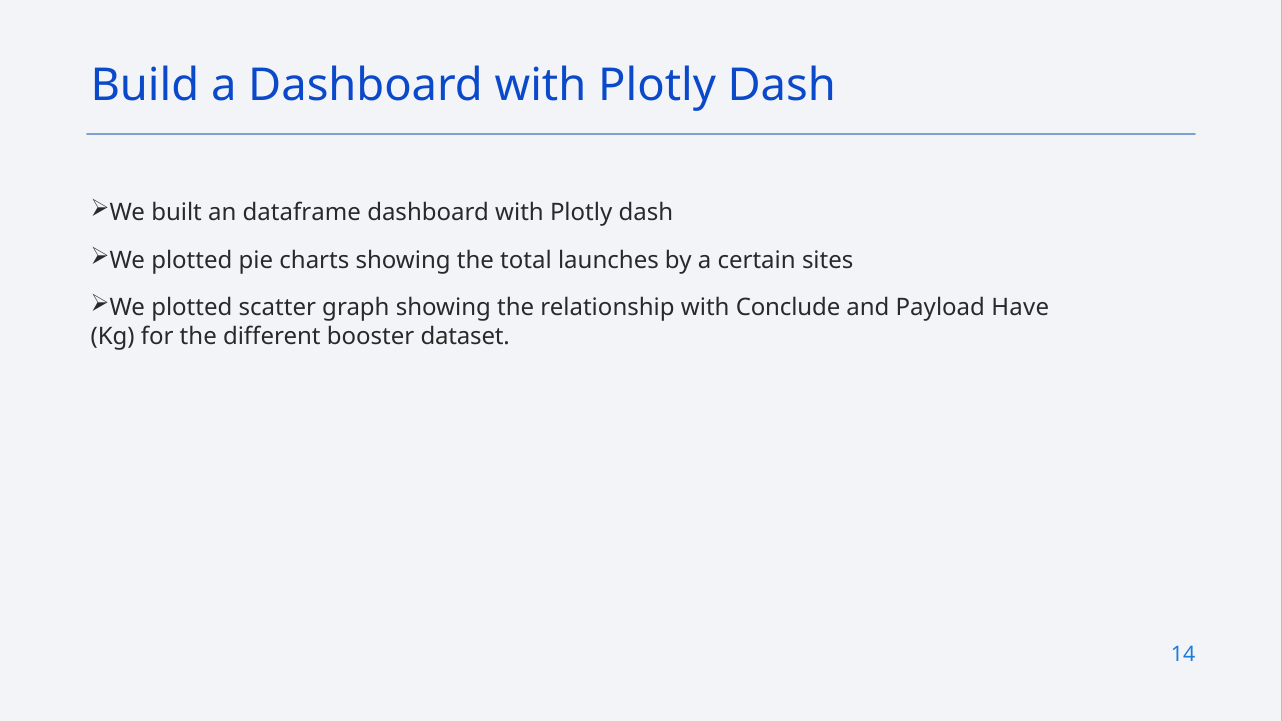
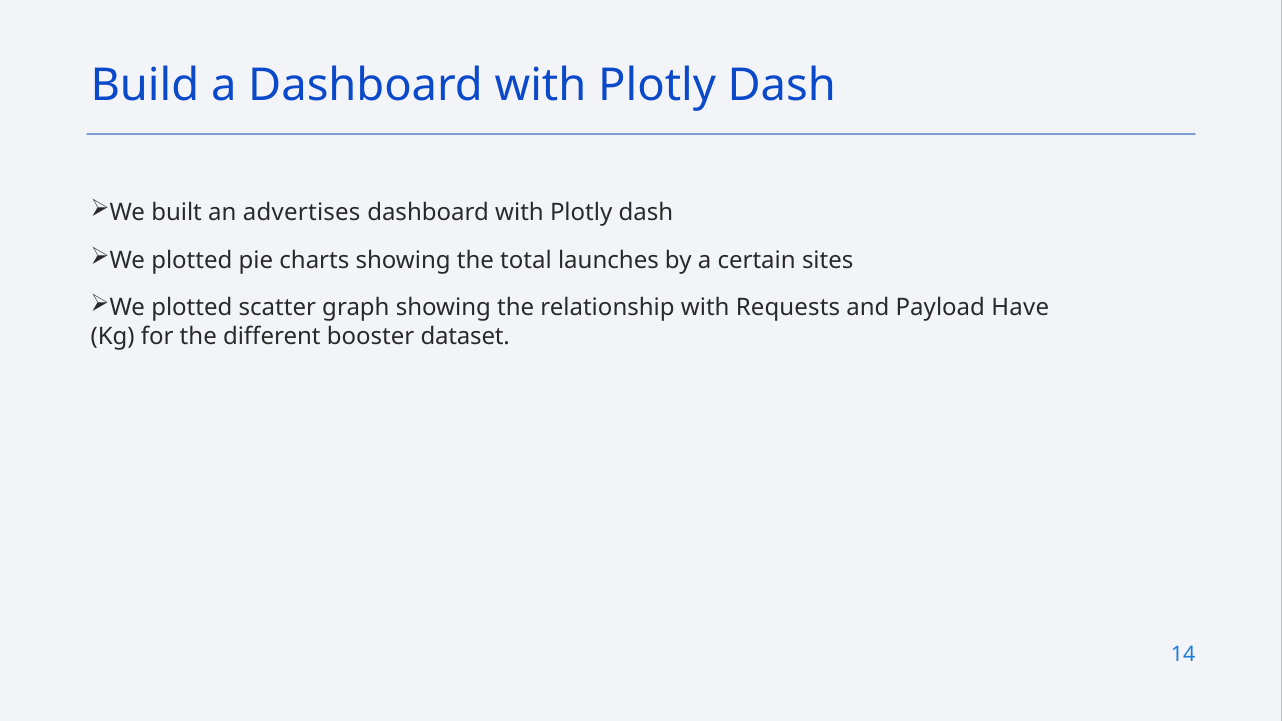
dataframe: dataframe -> advertises
Conclude: Conclude -> Requests
